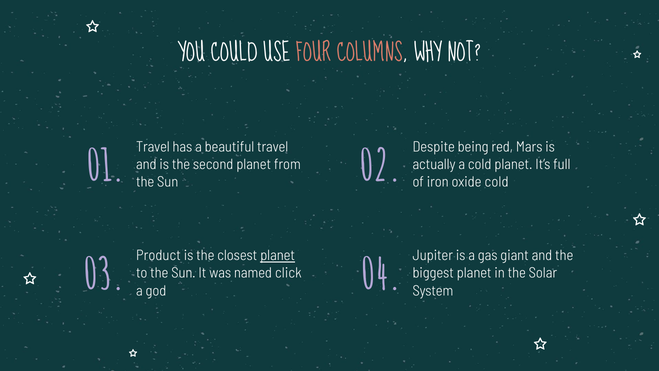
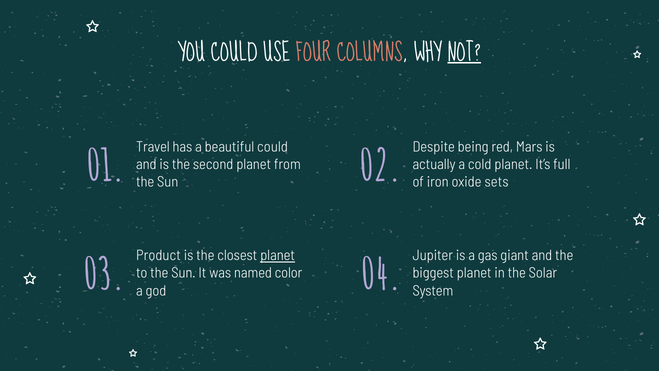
NOT underline: none -> present
beautiful travel: travel -> could
oxide cold: cold -> sets
click: click -> color
